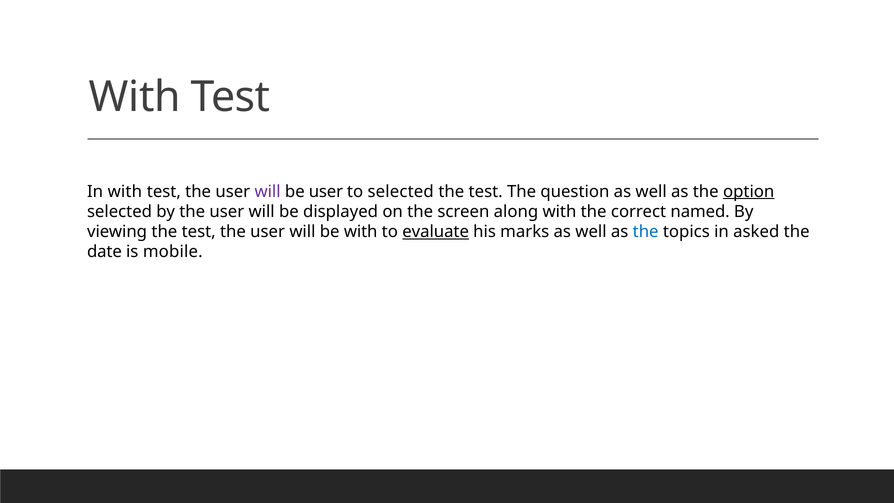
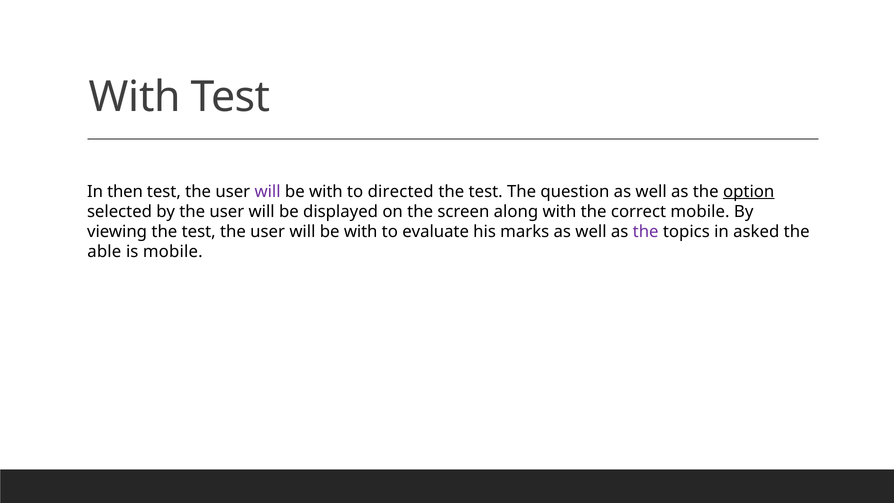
In with: with -> then
user at (326, 191): user -> with
to selected: selected -> directed
correct named: named -> mobile
evaluate underline: present -> none
the at (646, 232) colour: blue -> purple
date: date -> able
